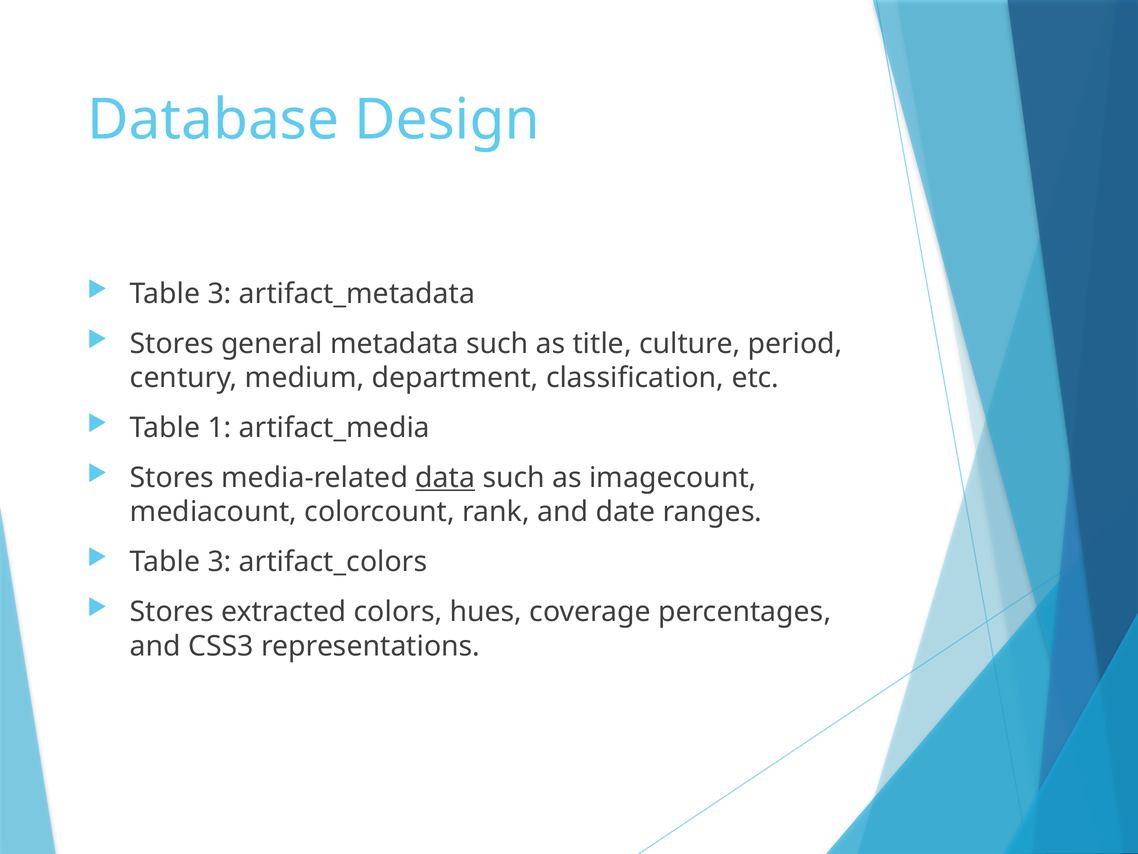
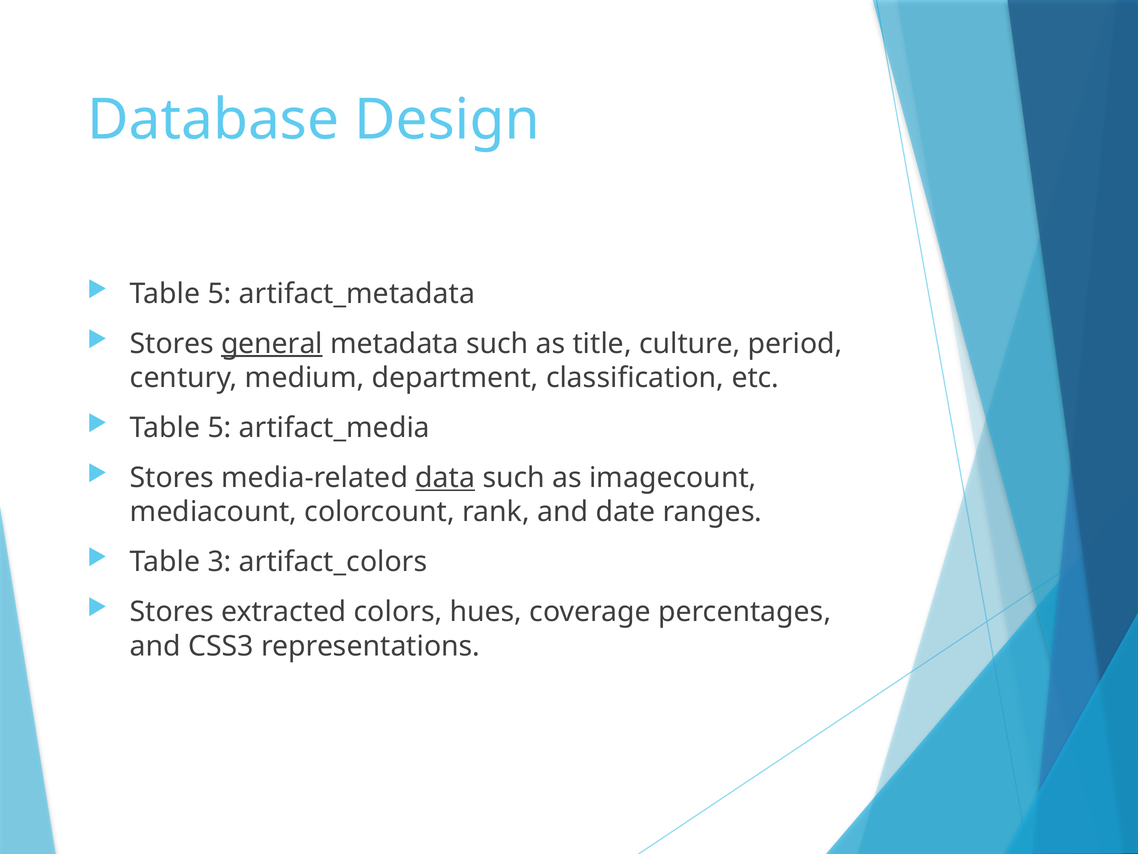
3 at (220, 294): 3 -> 5
general underline: none -> present
1 at (220, 428): 1 -> 5
